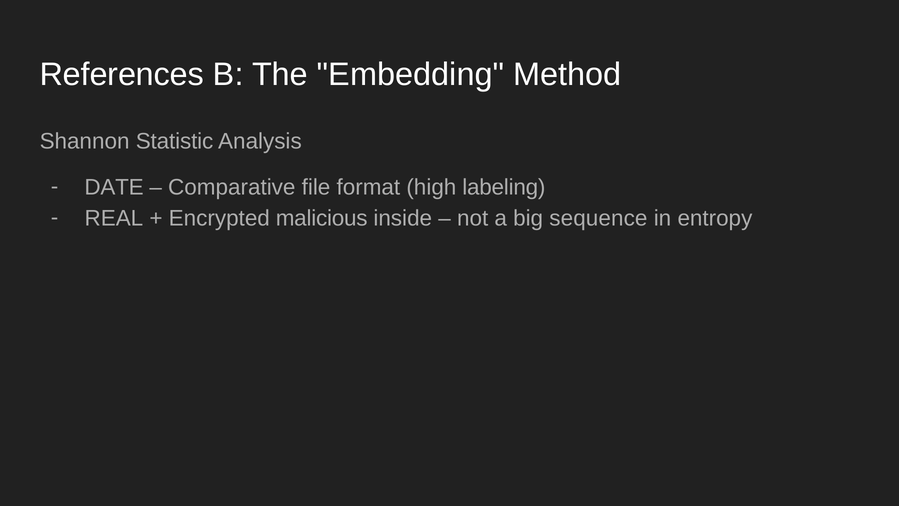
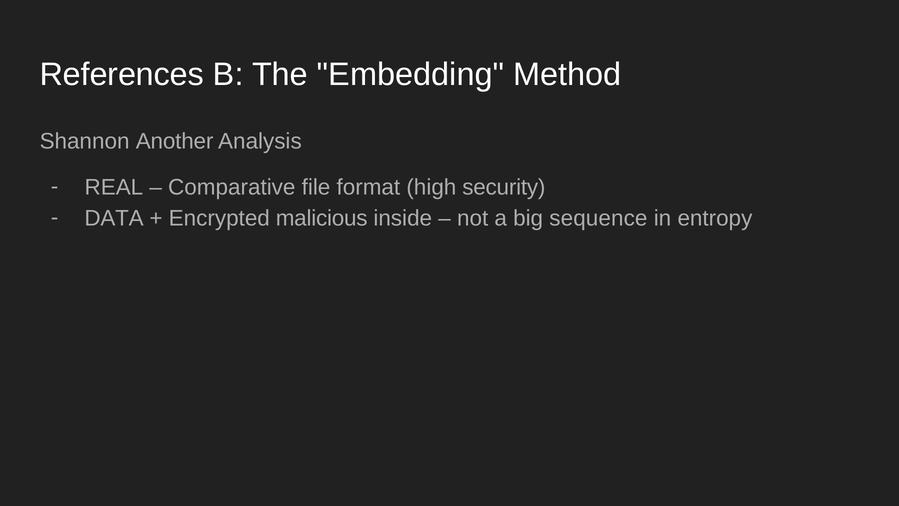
Statistic: Statistic -> Another
DATE: DATE -> REAL
labeling: labeling -> security
REAL: REAL -> DATA
